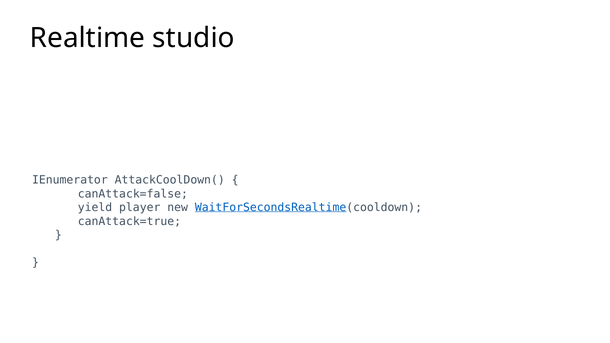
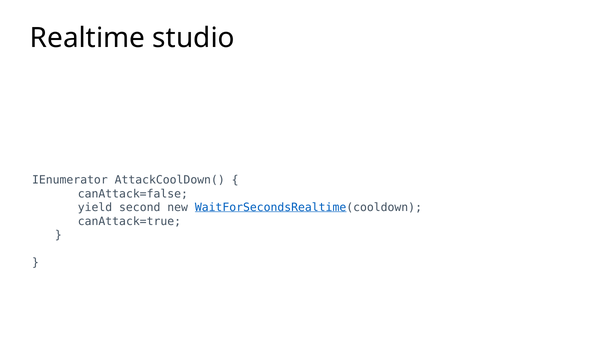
player: player -> second
